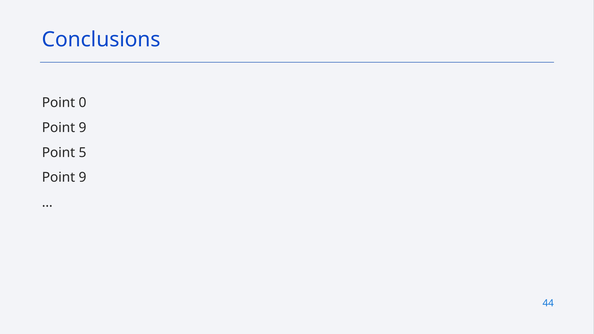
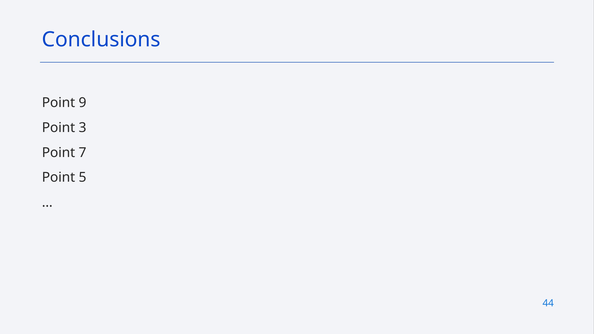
0: 0 -> 9
9 at (83, 128): 9 -> 3
5: 5 -> 7
9 at (83, 178): 9 -> 5
